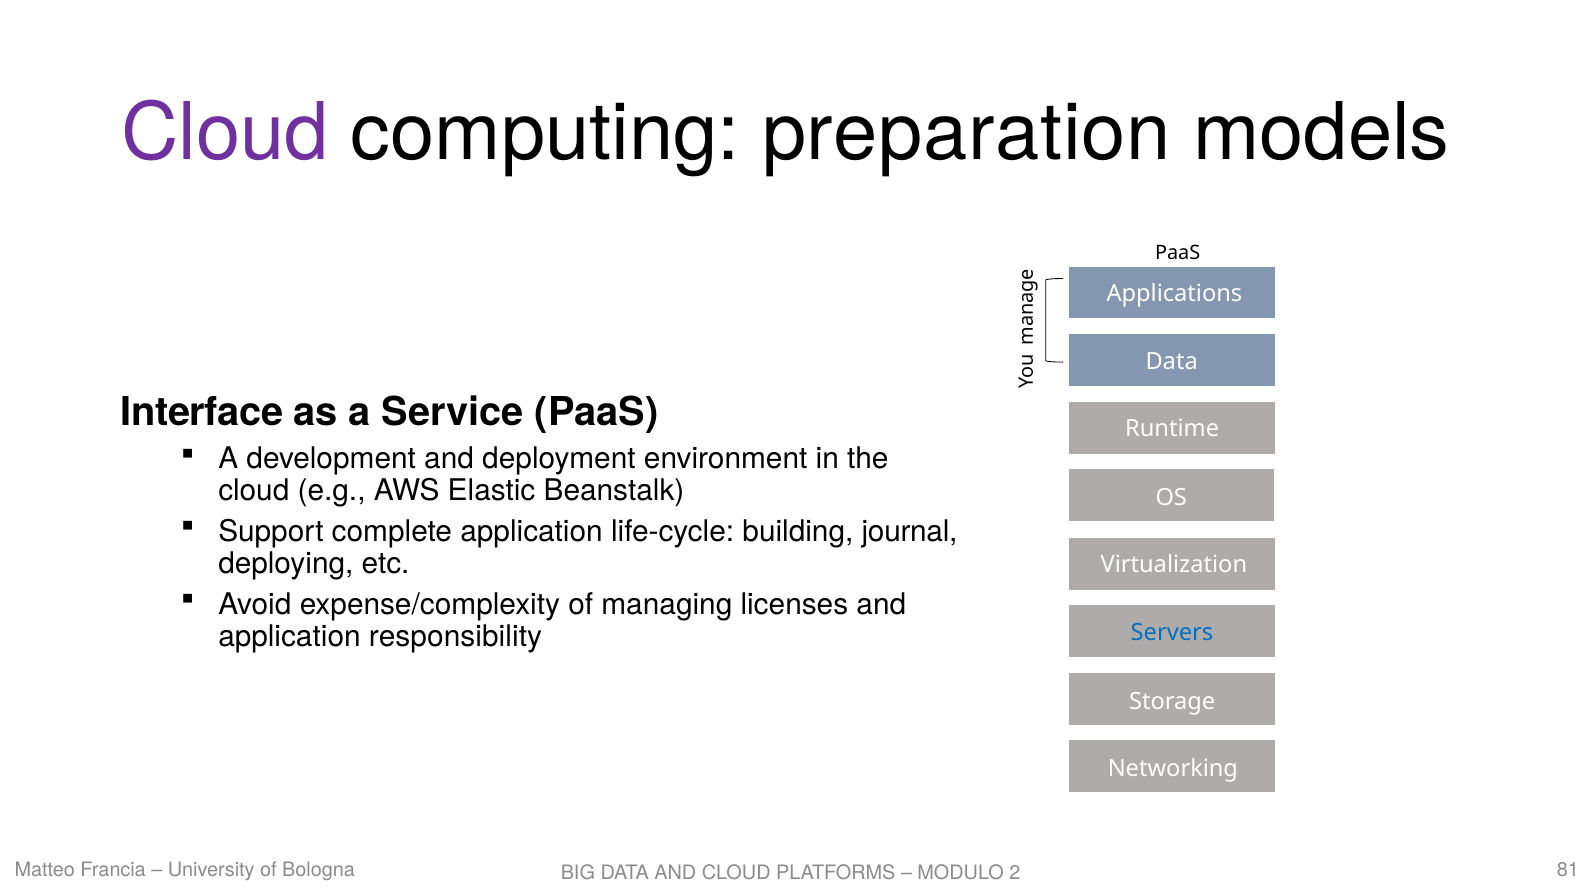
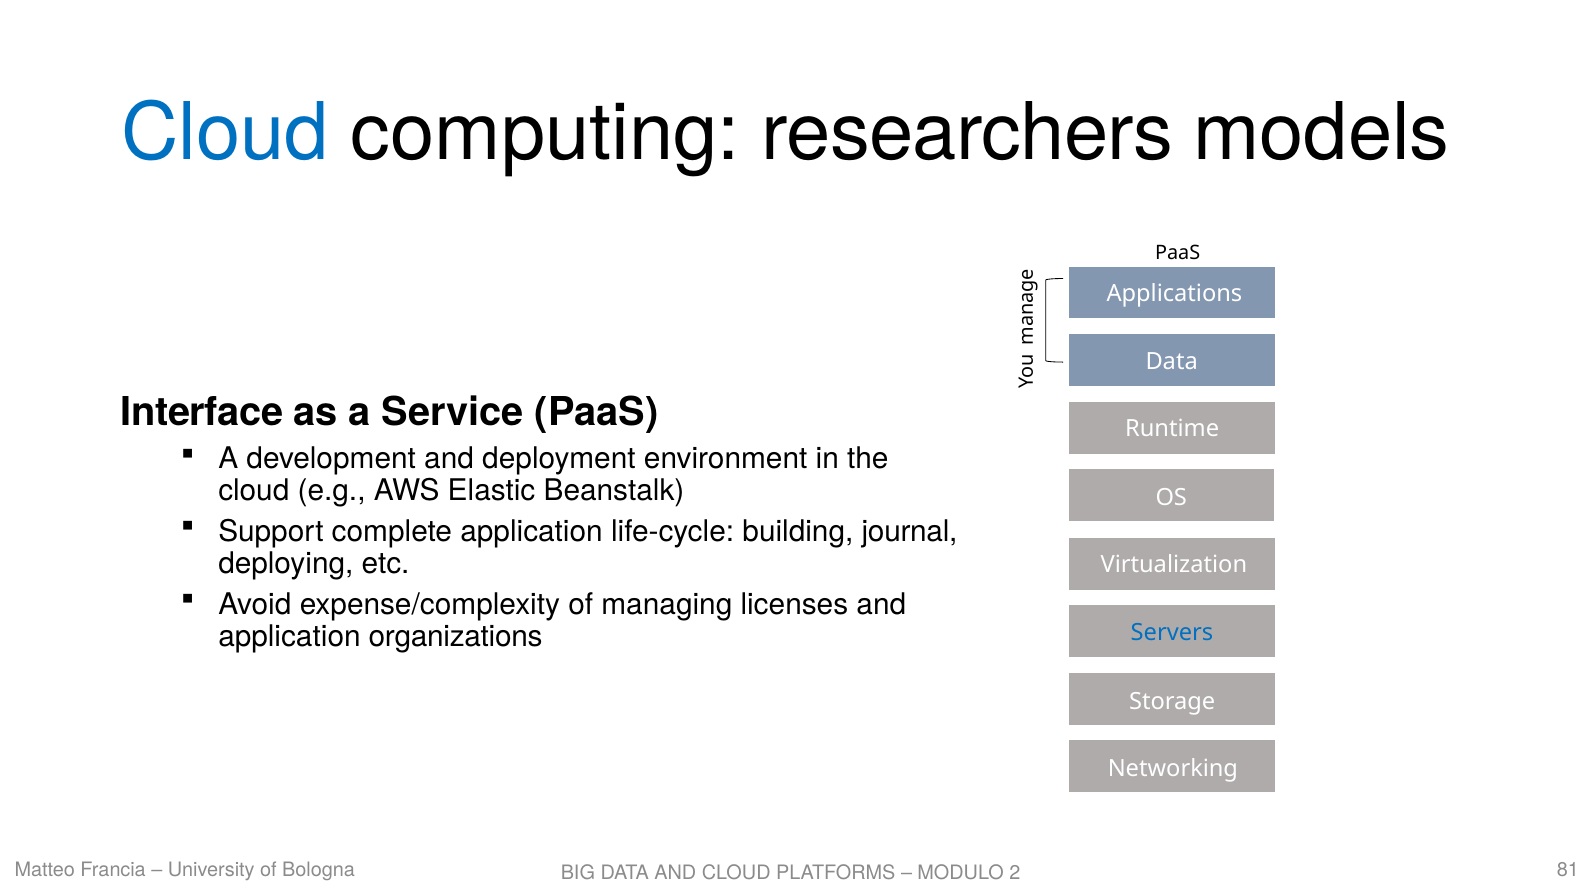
Cloud at (225, 134) colour: purple -> blue
preparation: preparation -> researchers
responsibility: responsibility -> organizations
